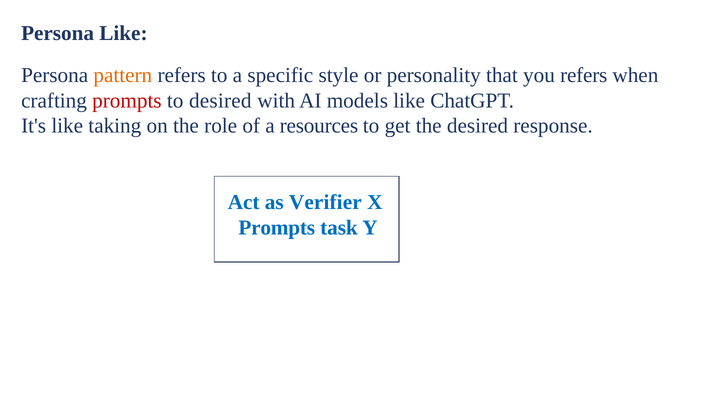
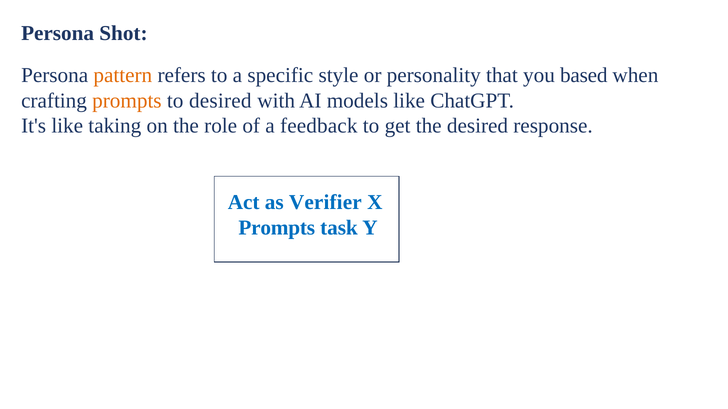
Persona Like: Like -> Shot
you refers: refers -> based
prompts at (127, 101) colour: red -> orange
resources: resources -> feedback
